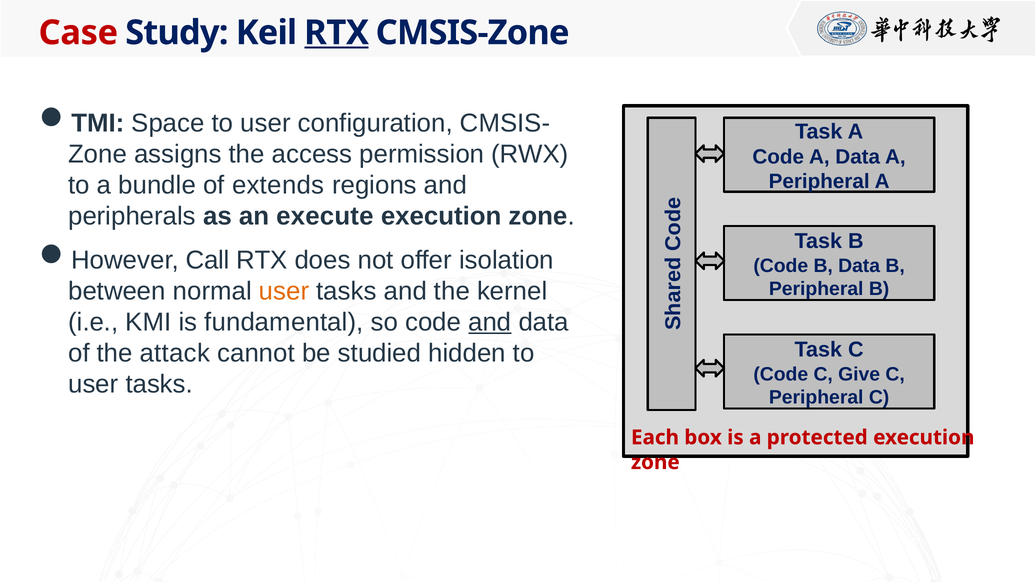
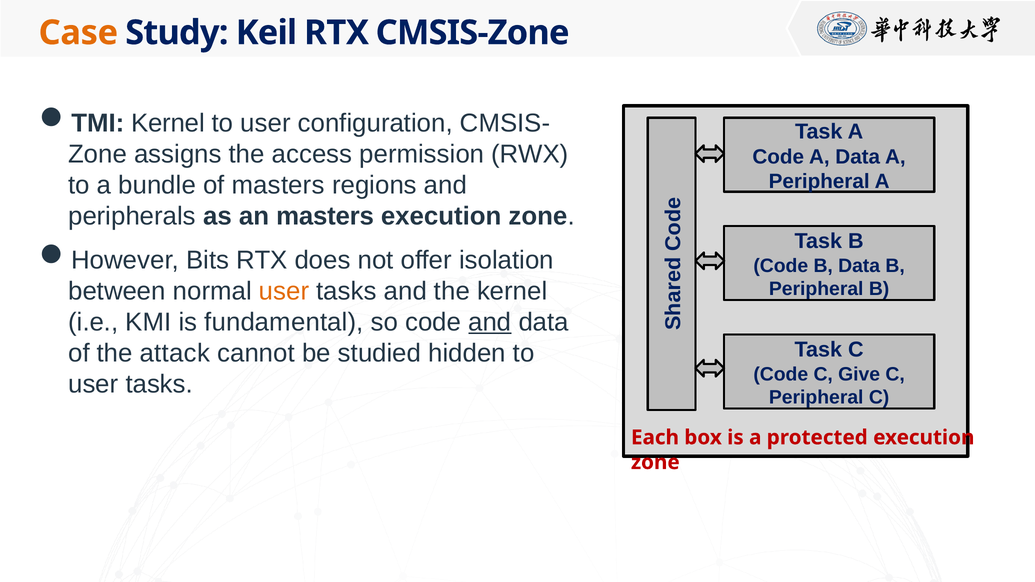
Case colour: red -> orange
RTX at (337, 33) underline: present -> none
TMI Space: Space -> Kernel
of extends: extends -> masters
an execute: execute -> masters
Call: Call -> Bits
